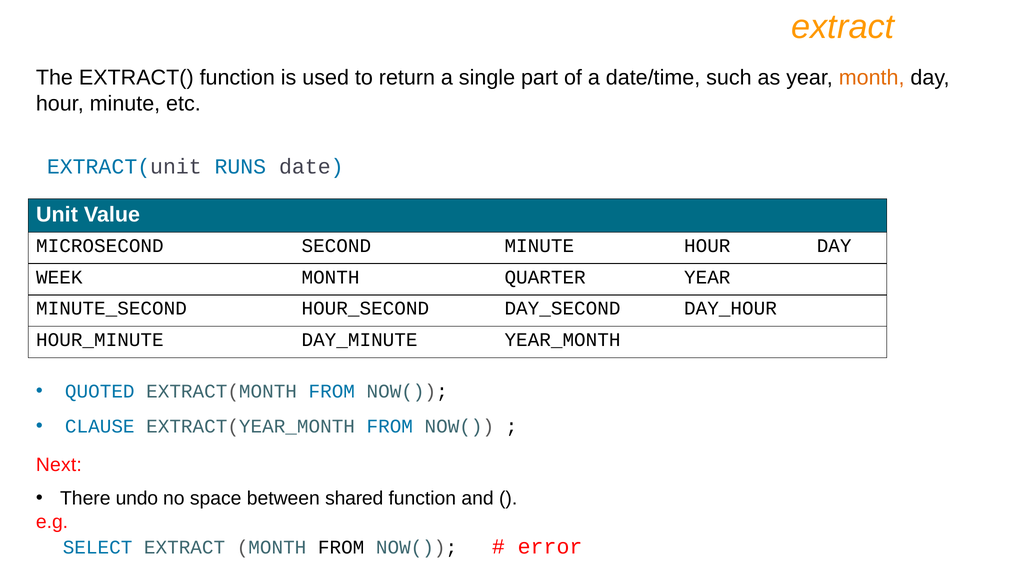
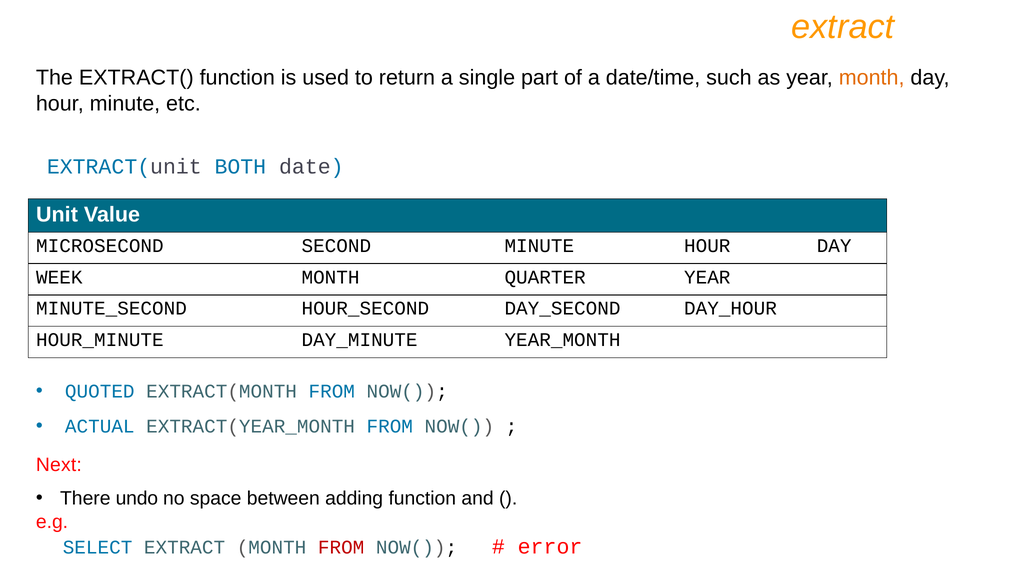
RUNS: RUNS -> BOTH
CLAUSE: CLAUSE -> ACTUAL
shared: shared -> adding
FROM at (341, 547) colour: black -> red
